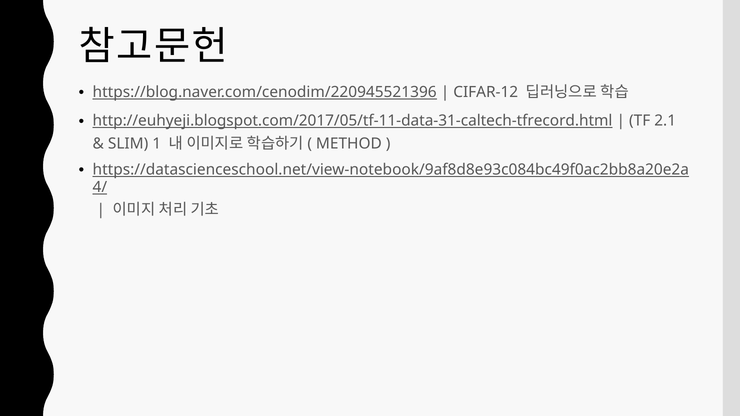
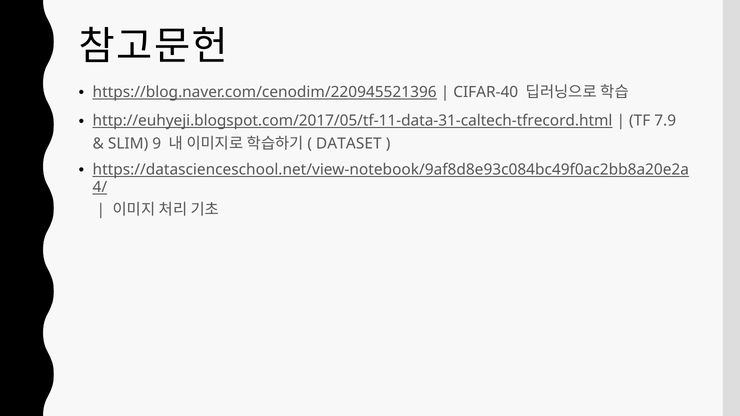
CIFAR-12: CIFAR-12 -> CIFAR-40
2.1: 2.1 -> 7.9
1: 1 -> 9
METHOD: METHOD -> DATASET
